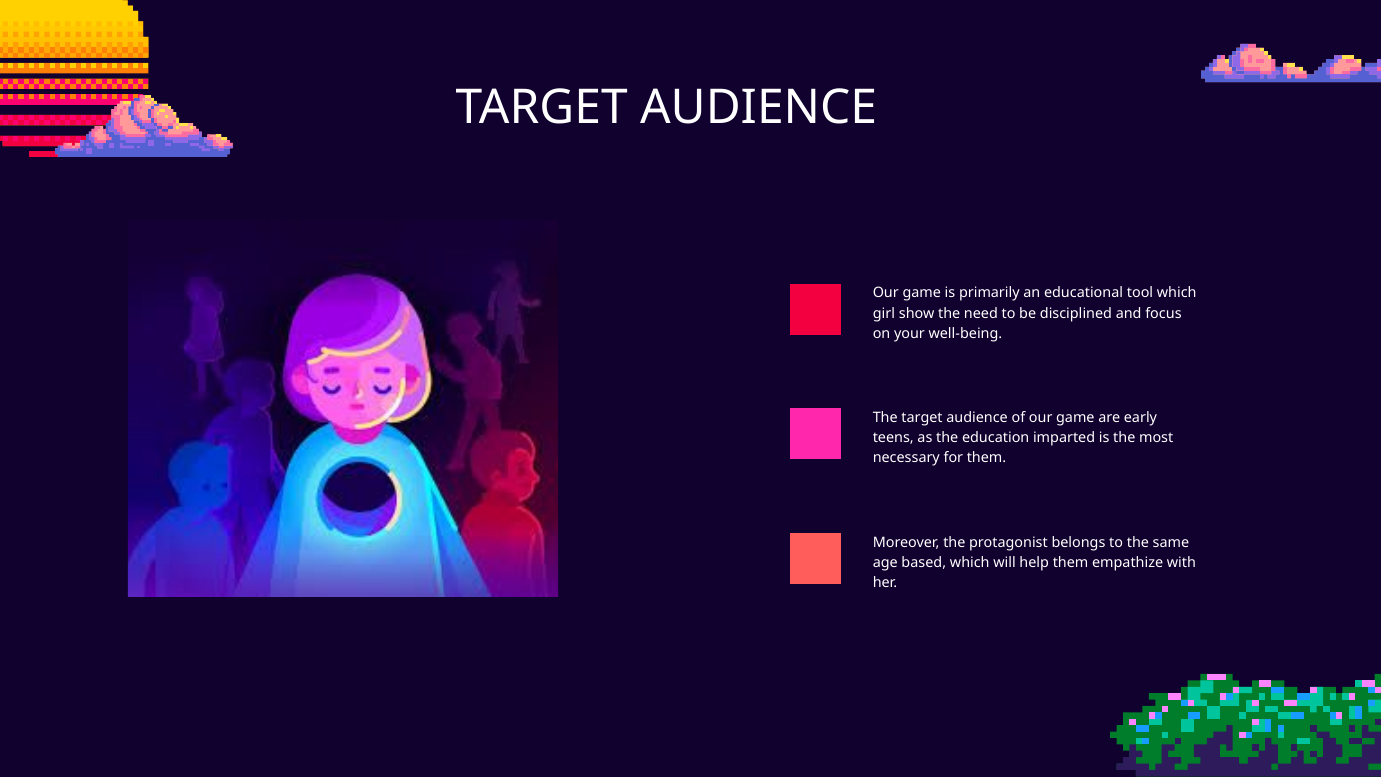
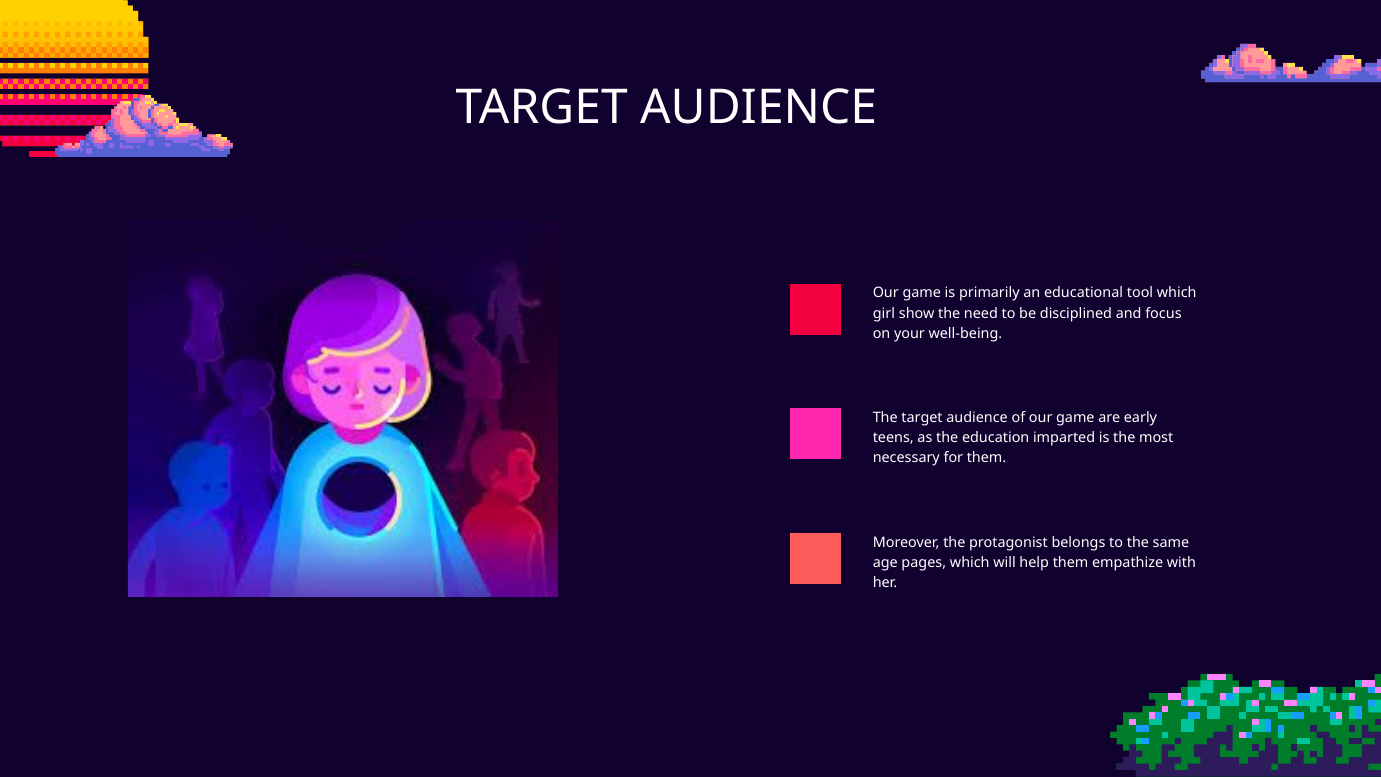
based: based -> pages
